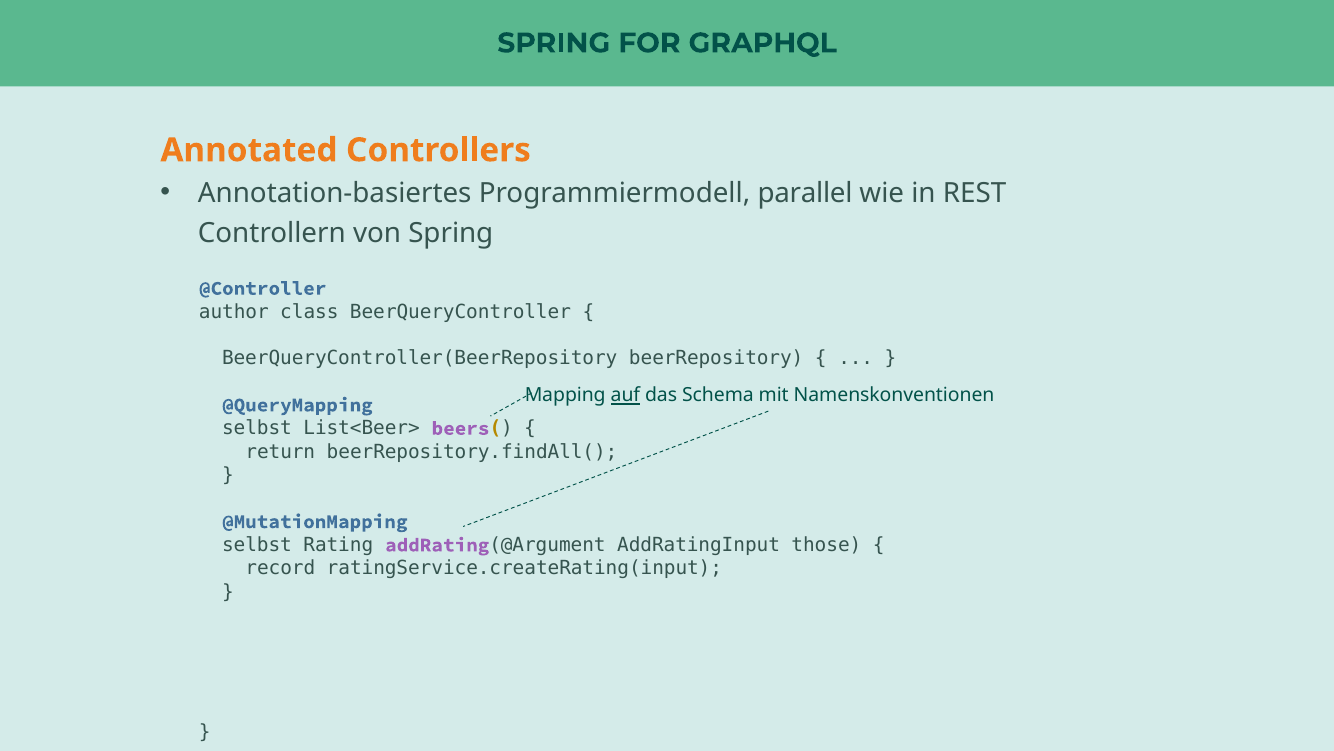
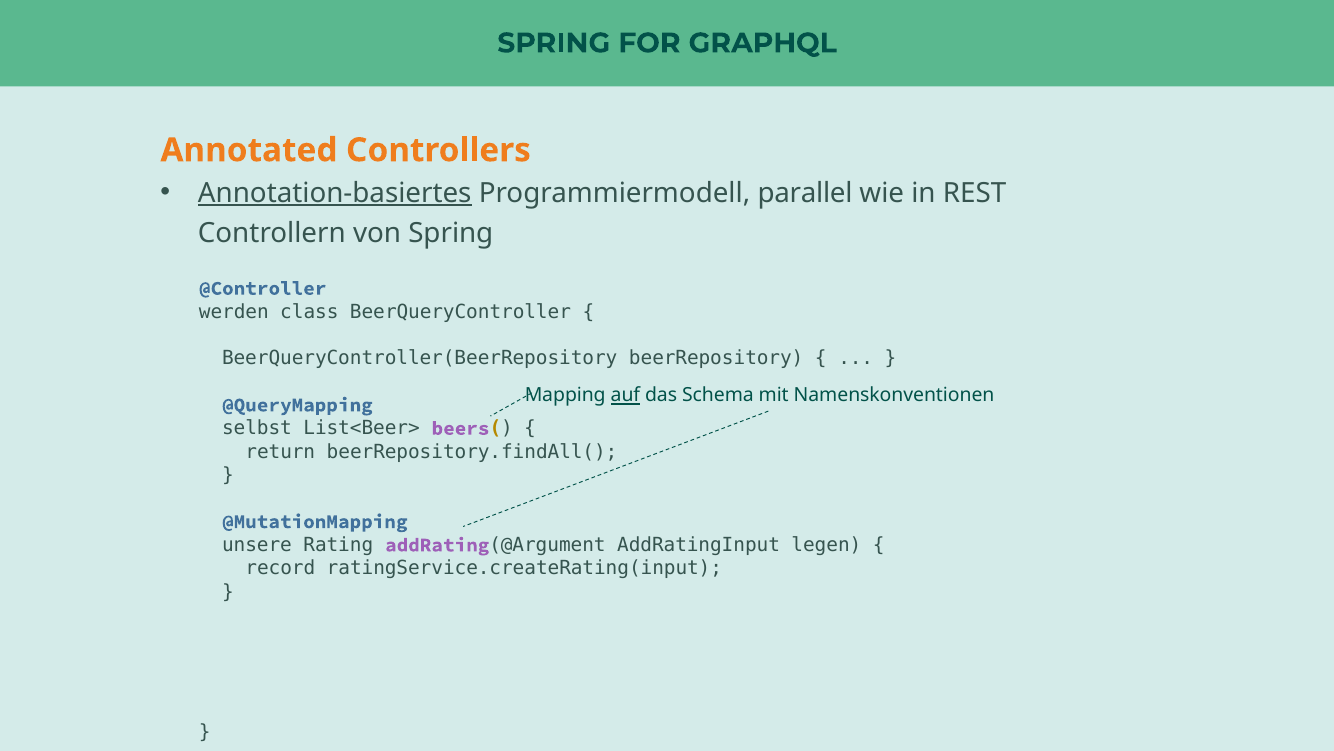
Annotation-basiertes underline: none -> present
author: author -> werden
selbst at (257, 545): selbst -> unsere
those: those -> legen
